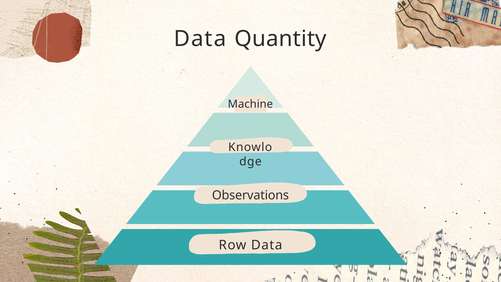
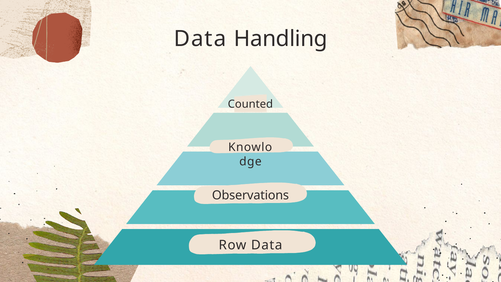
Quantity: Quantity -> Handling
Machine: Machine -> Counted
